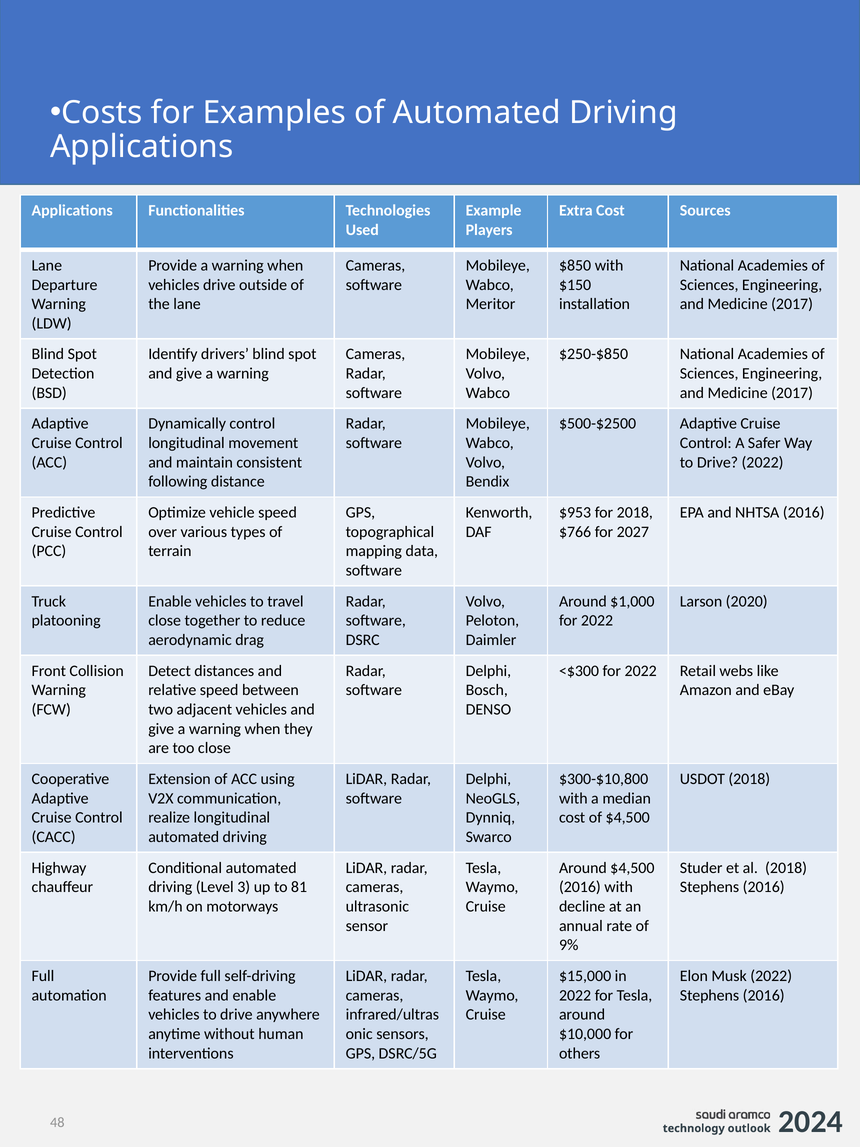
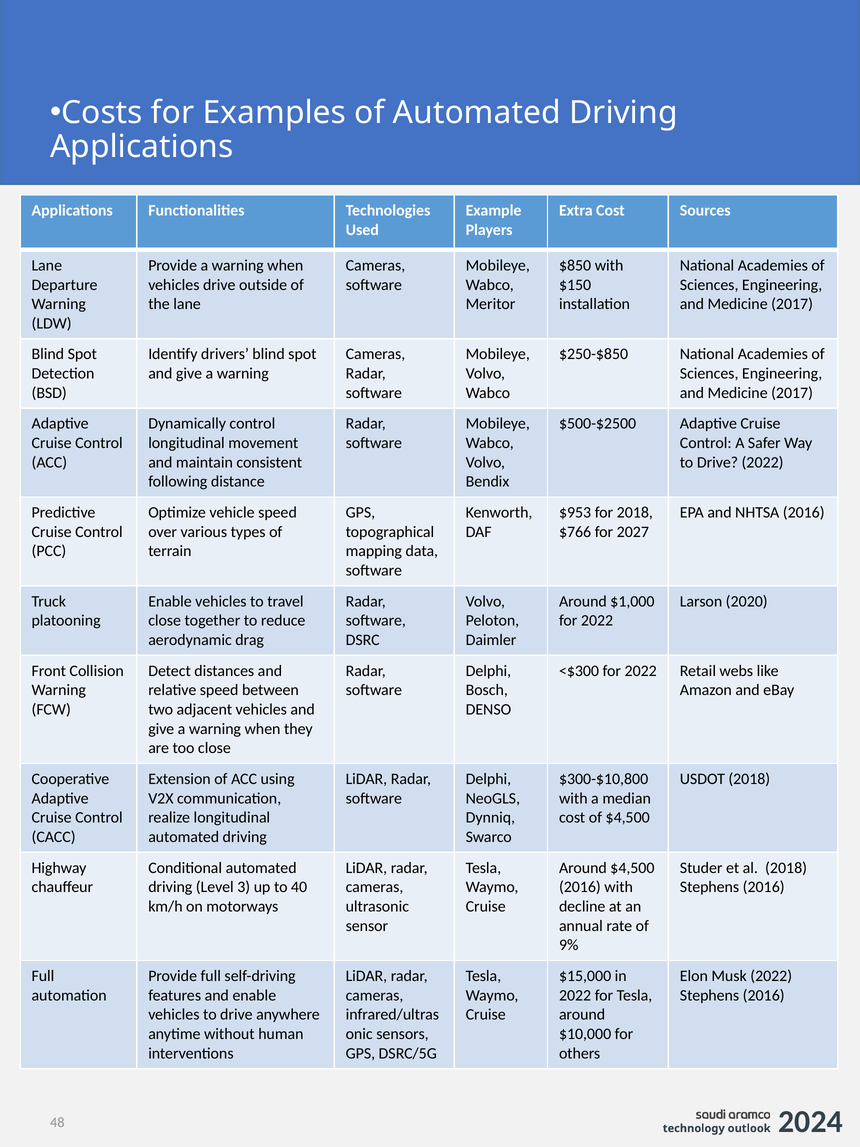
81: 81 -> 40
